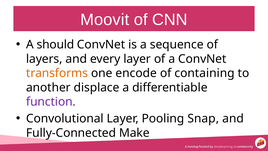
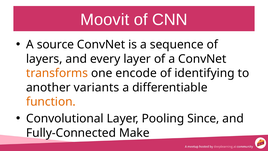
should: should -> source
containing: containing -> identifying
displace: displace -> variants
function colour: purple -> orange
Snap: Snap -> Since
